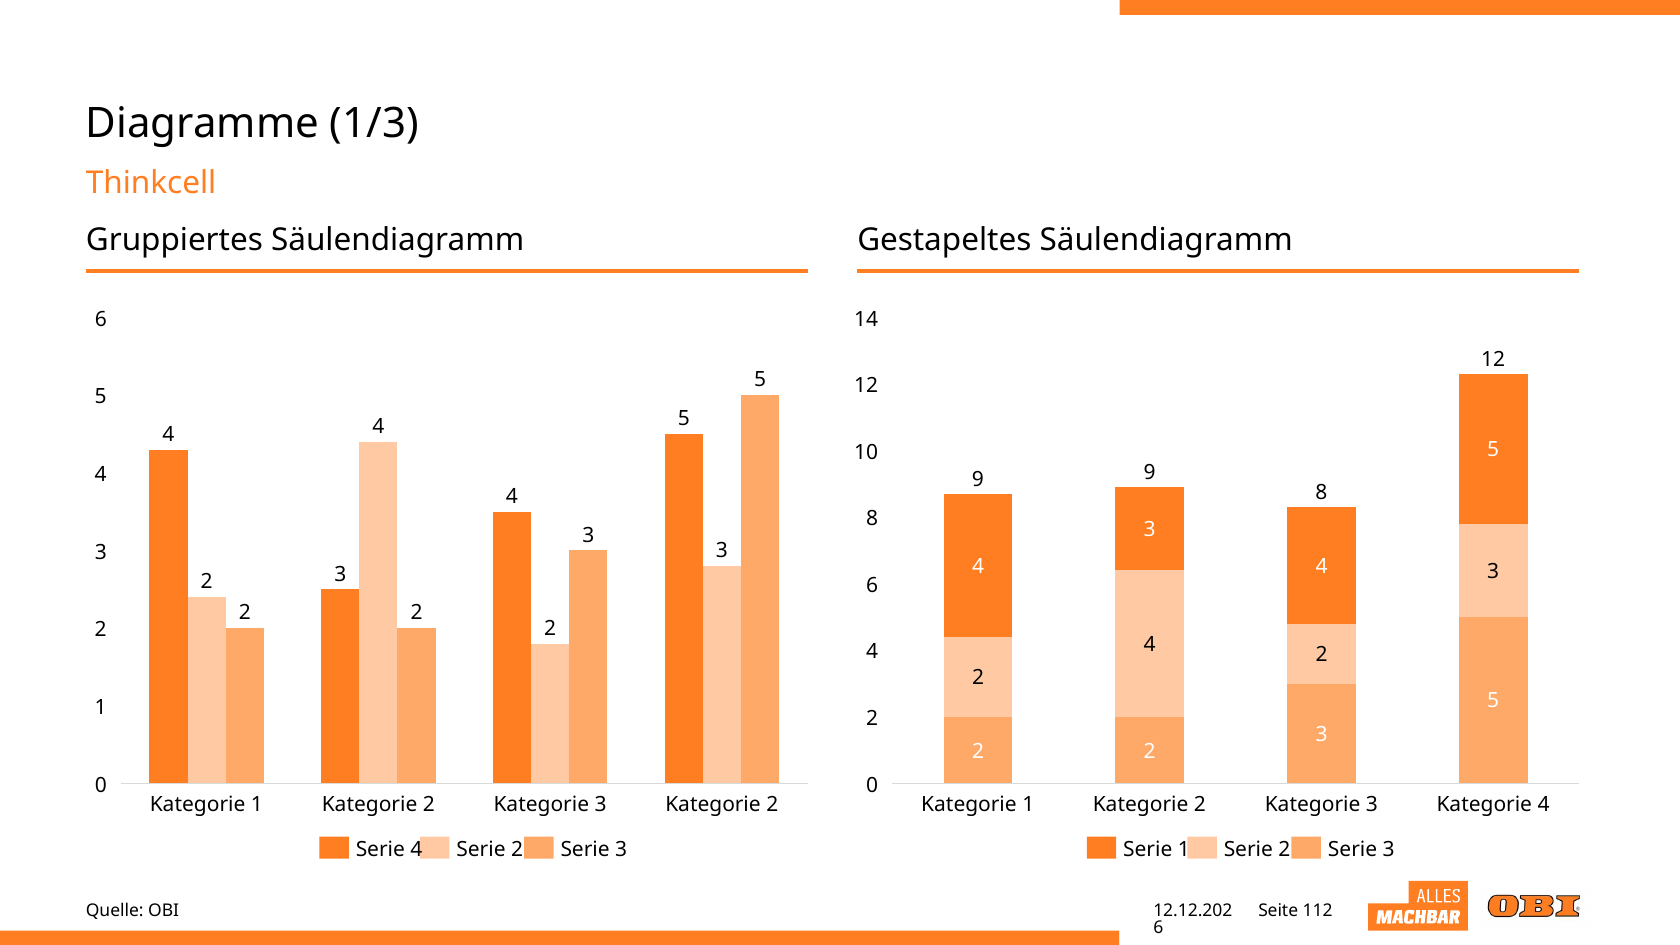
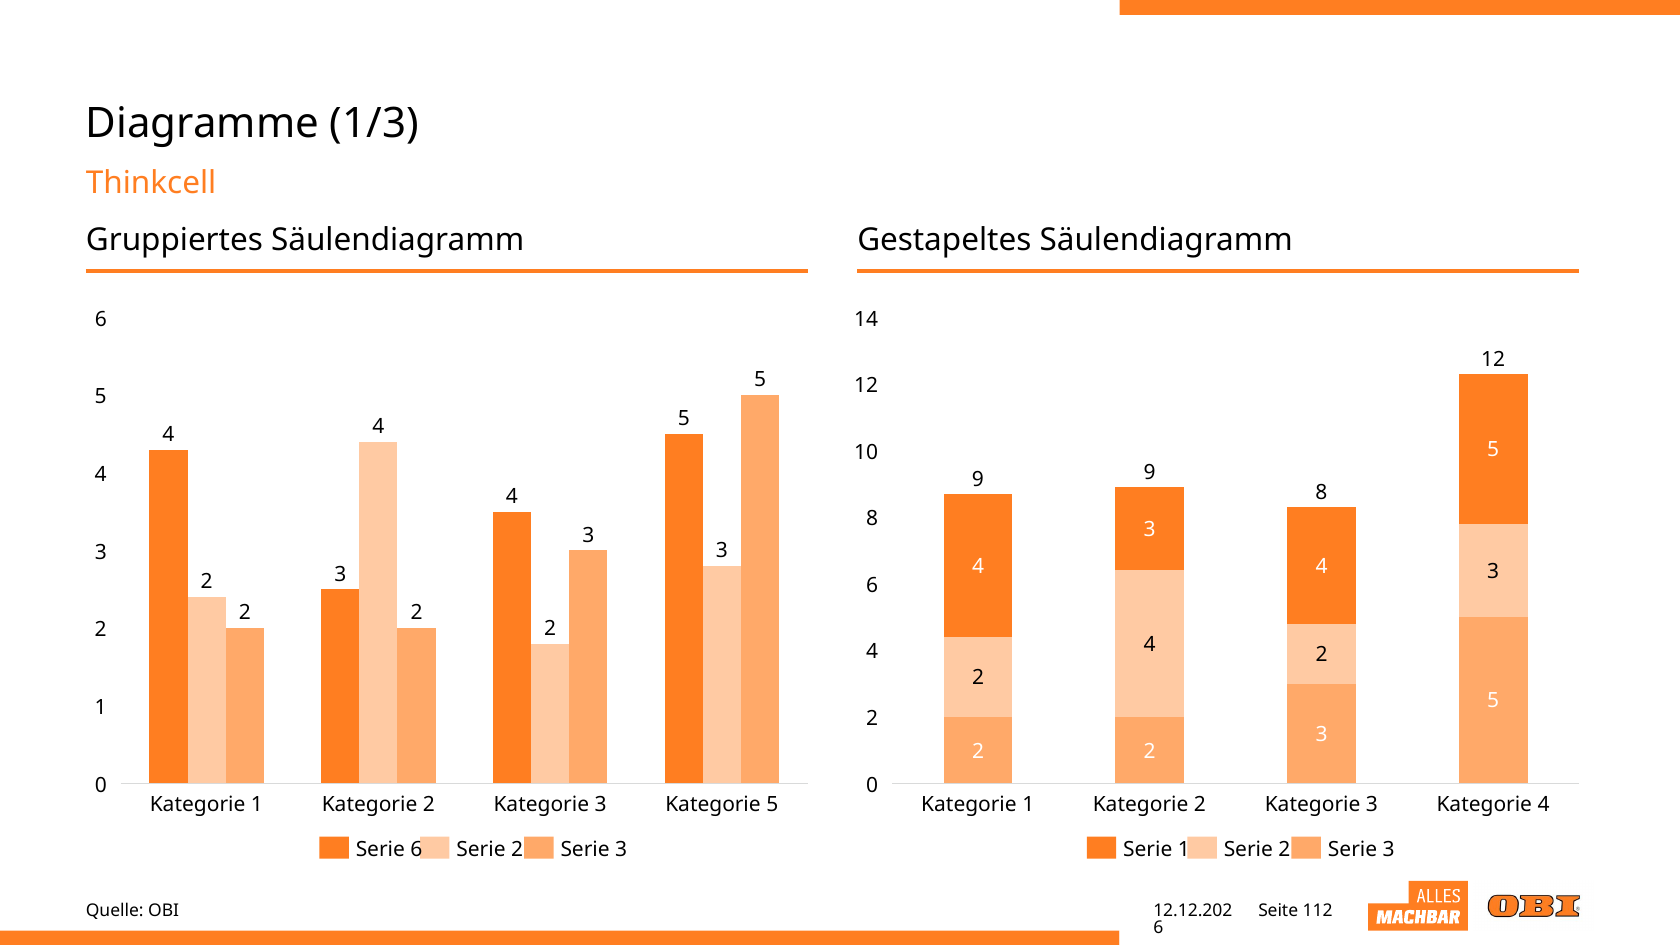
2 at (772, 805): 2 -> 5
Serie 4: 4 -> 6
